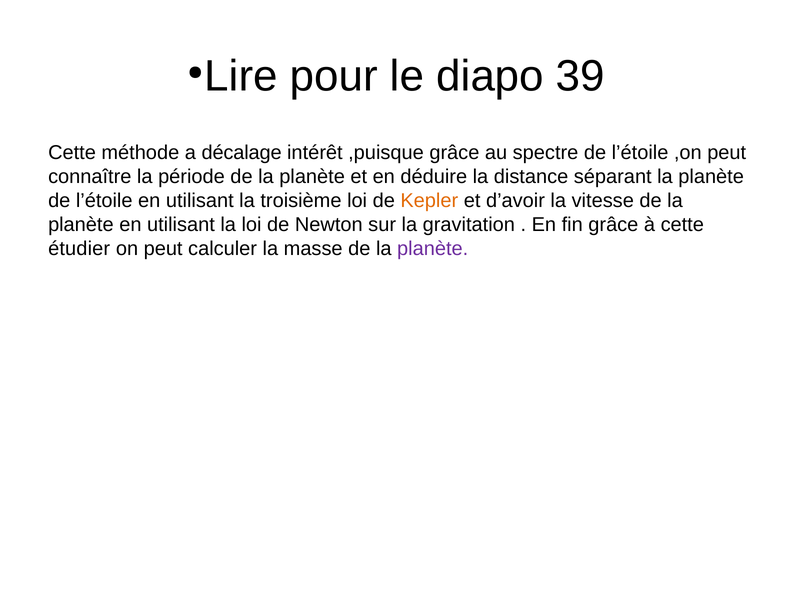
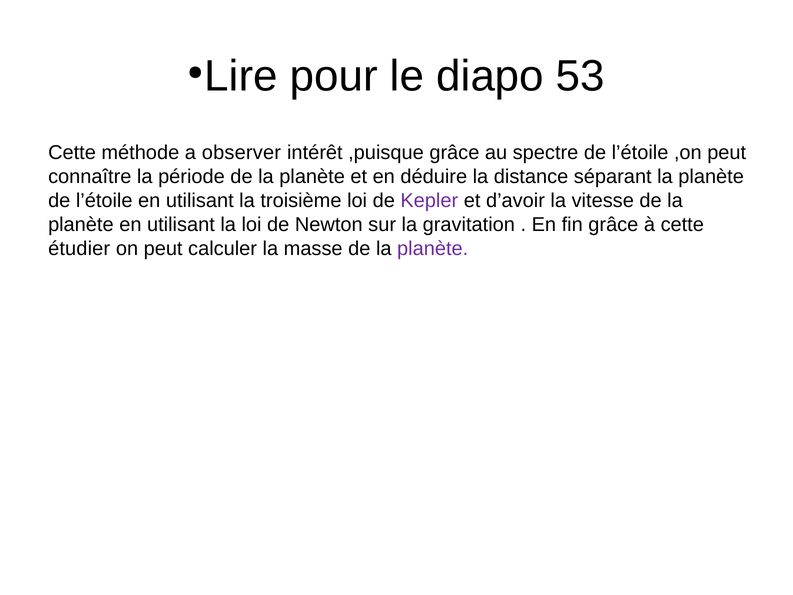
39: 39 -> 53
décalage: décalage -> observer
Kepler colour: orange -> purple
